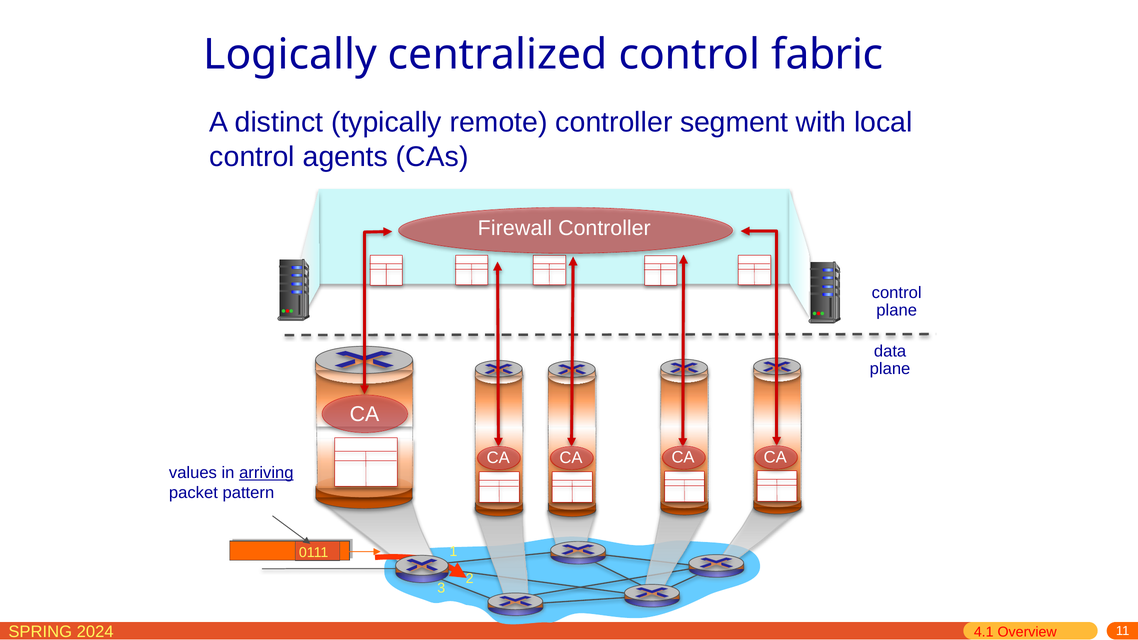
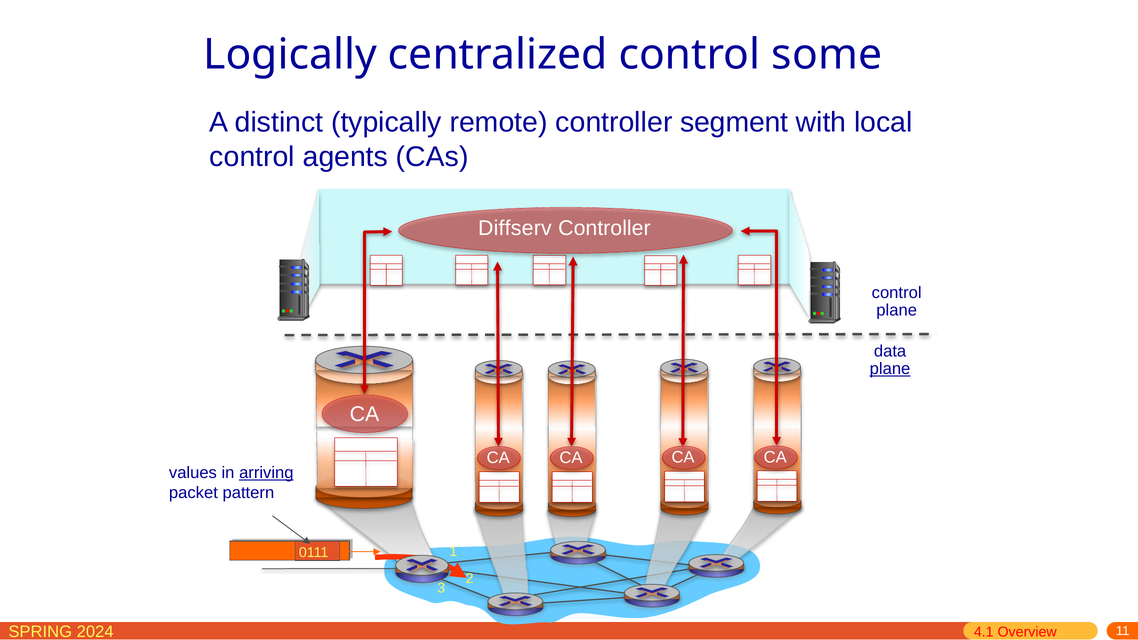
fabric: fabric -> some
Firewall: Firewall -> Diffserv
plane at (890, 369) underline: none -> present
